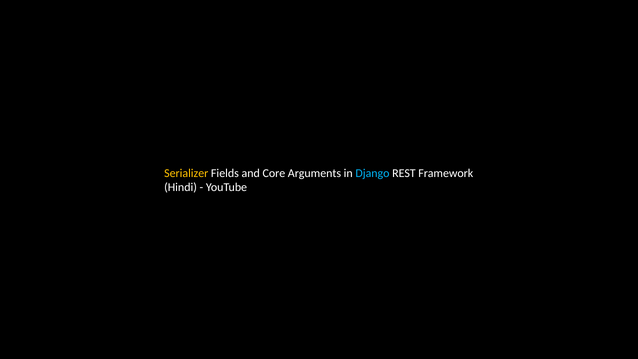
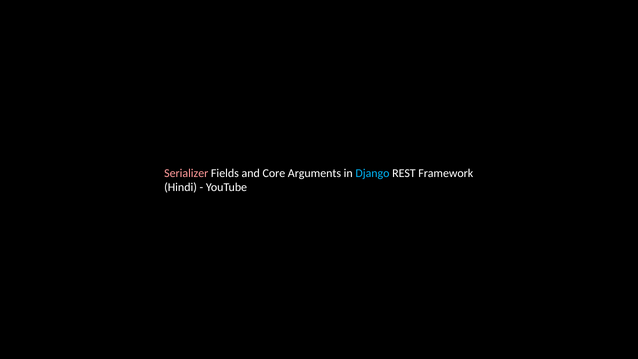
Serializer colour: yellow -> pink
